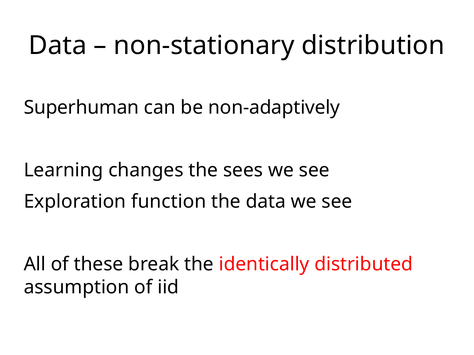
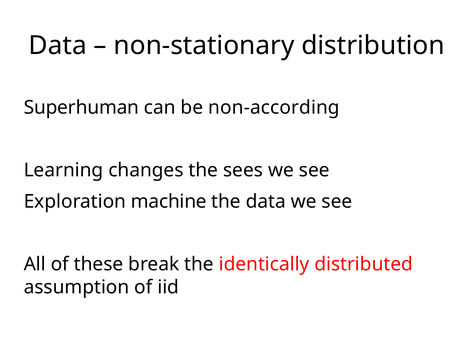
non-adaptively: non-adaptively -> non-according
function: function -> machine
